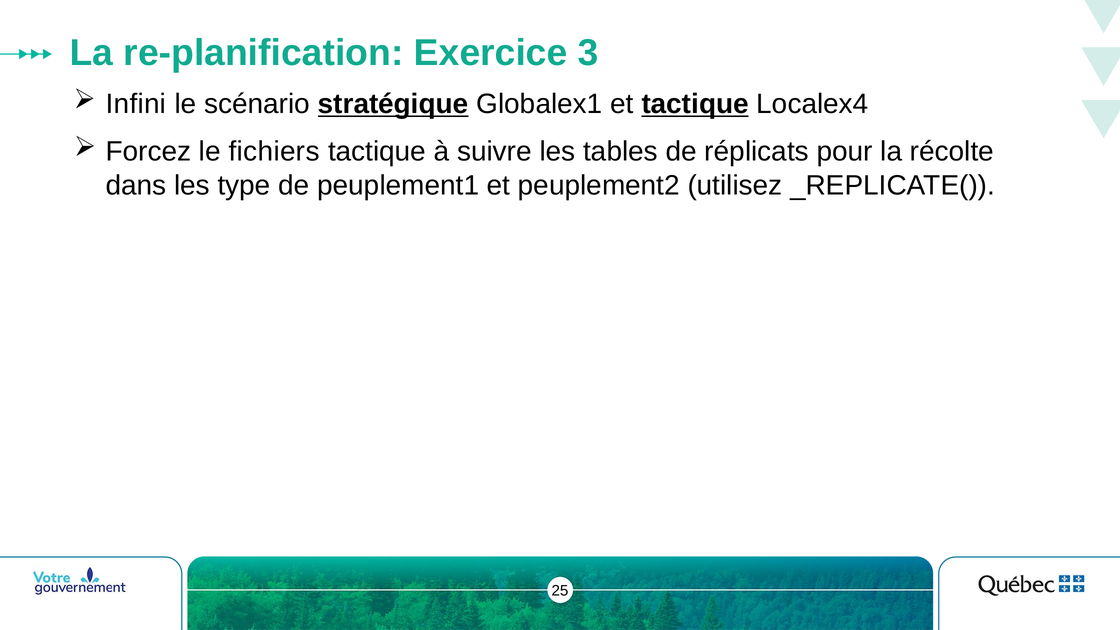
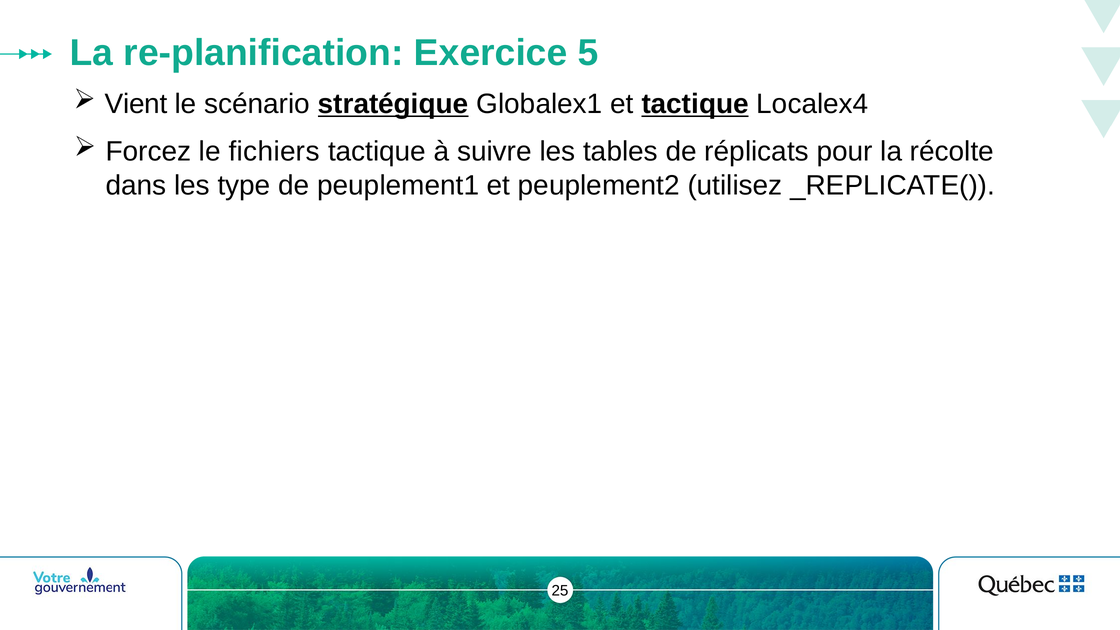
3: 3 -> 5
Infini: Infini -> Vient
